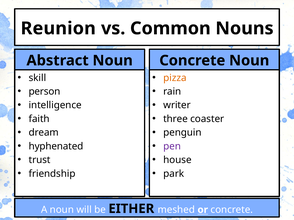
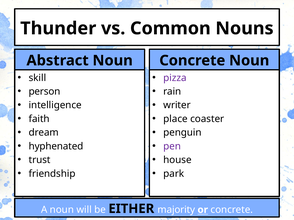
Reunion: Reunion -> Thunder
pizza colour: orange -> purple
three: three -> place
meshed: meshed -> majority
